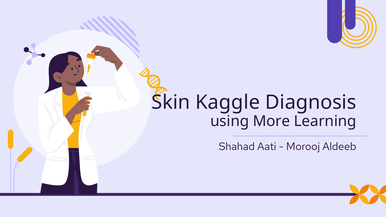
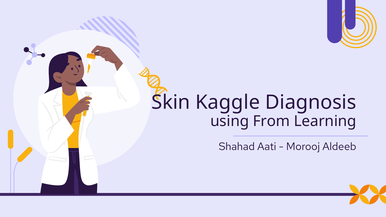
More: More -> From
